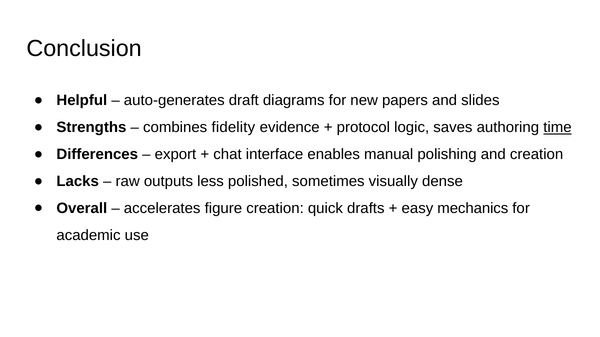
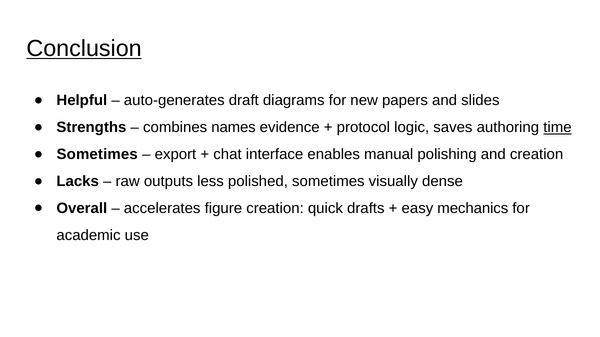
Conclusion underline: none -> present
fidelity: fidelity -> names
Differences at (97, 155): Differences -> Sometimes
